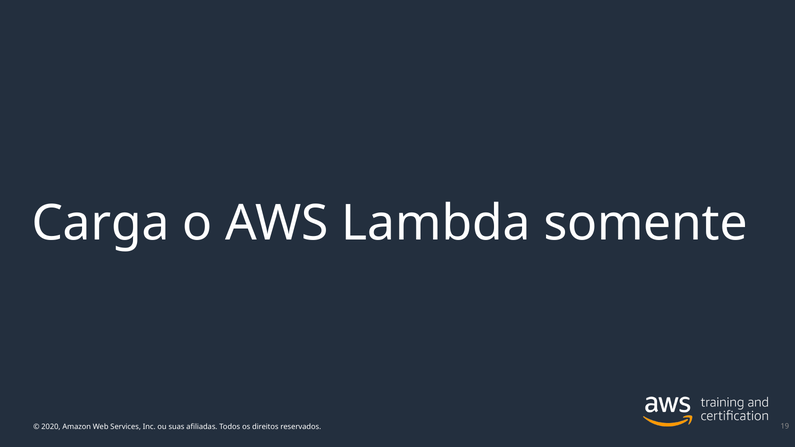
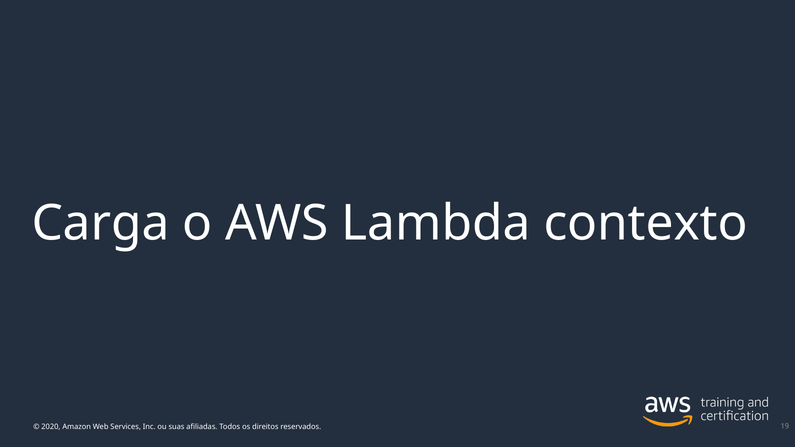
somente: somente -> contexto
